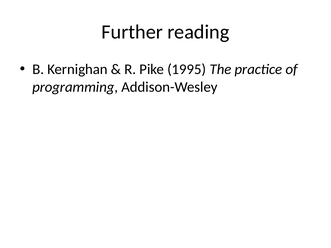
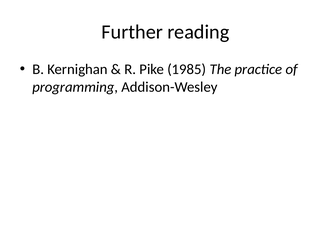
1995: 1995 -> 1985
